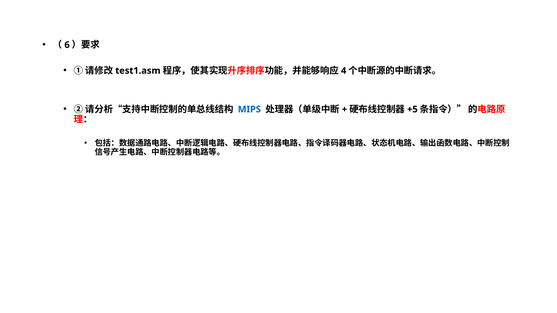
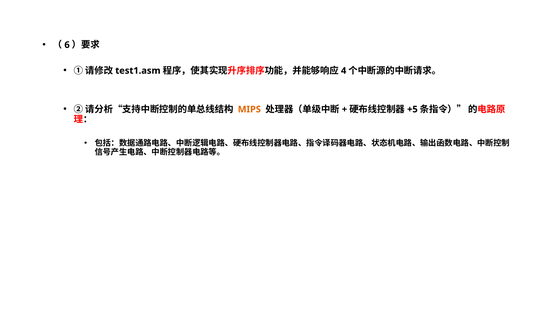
MIPS colour: blue -> orange
